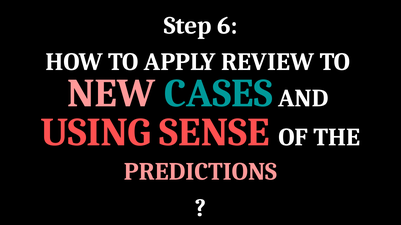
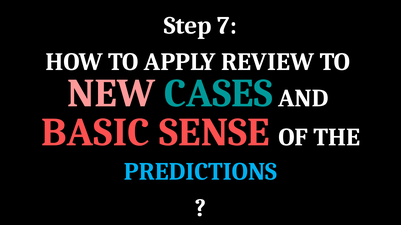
6: 6 -> 7
USING: USING -> BASIC
PREDICTIONS colour: pink -> light blue
